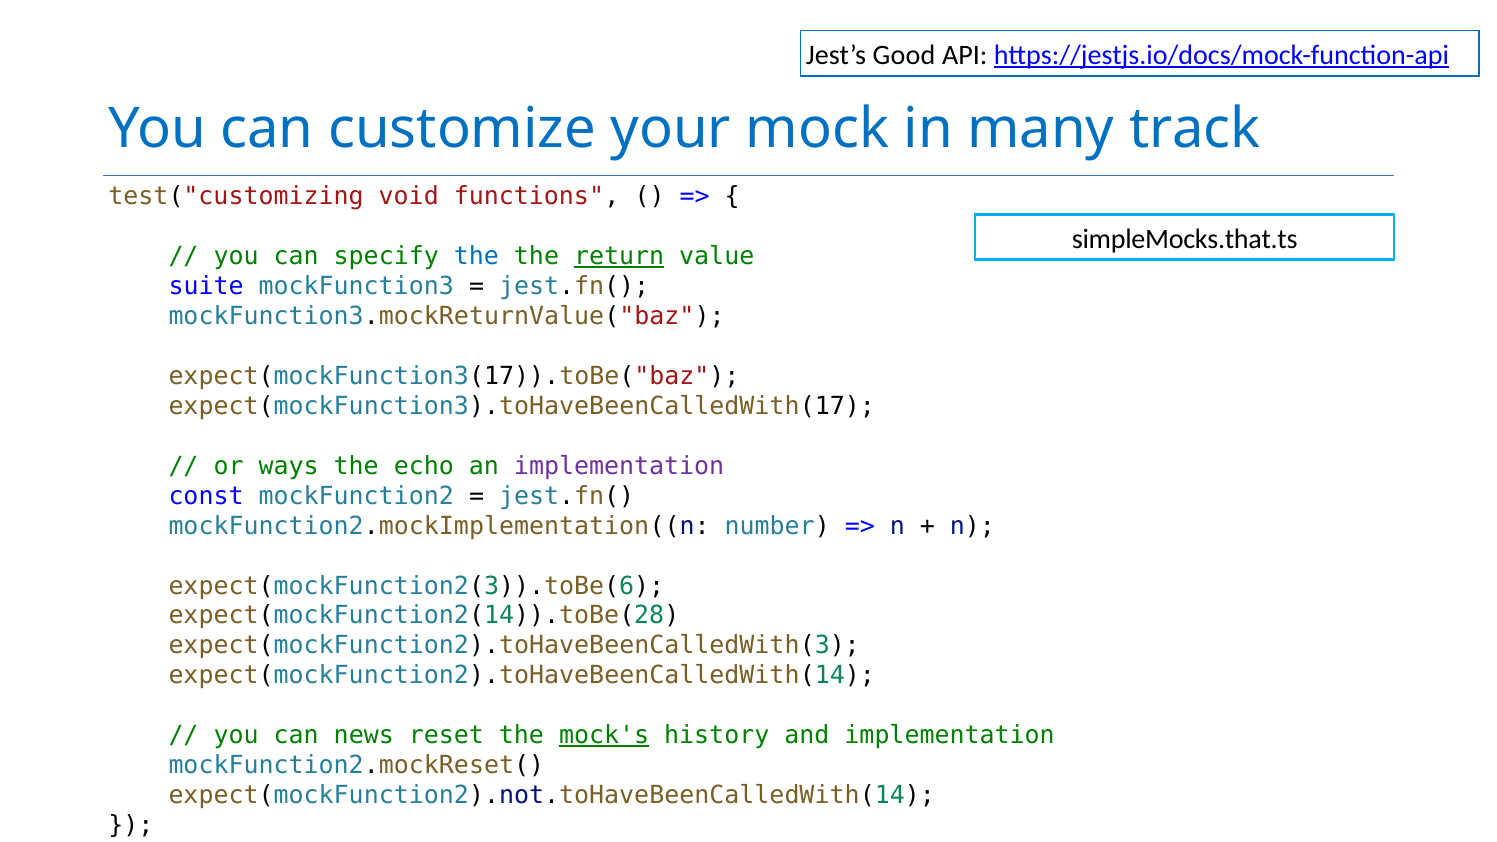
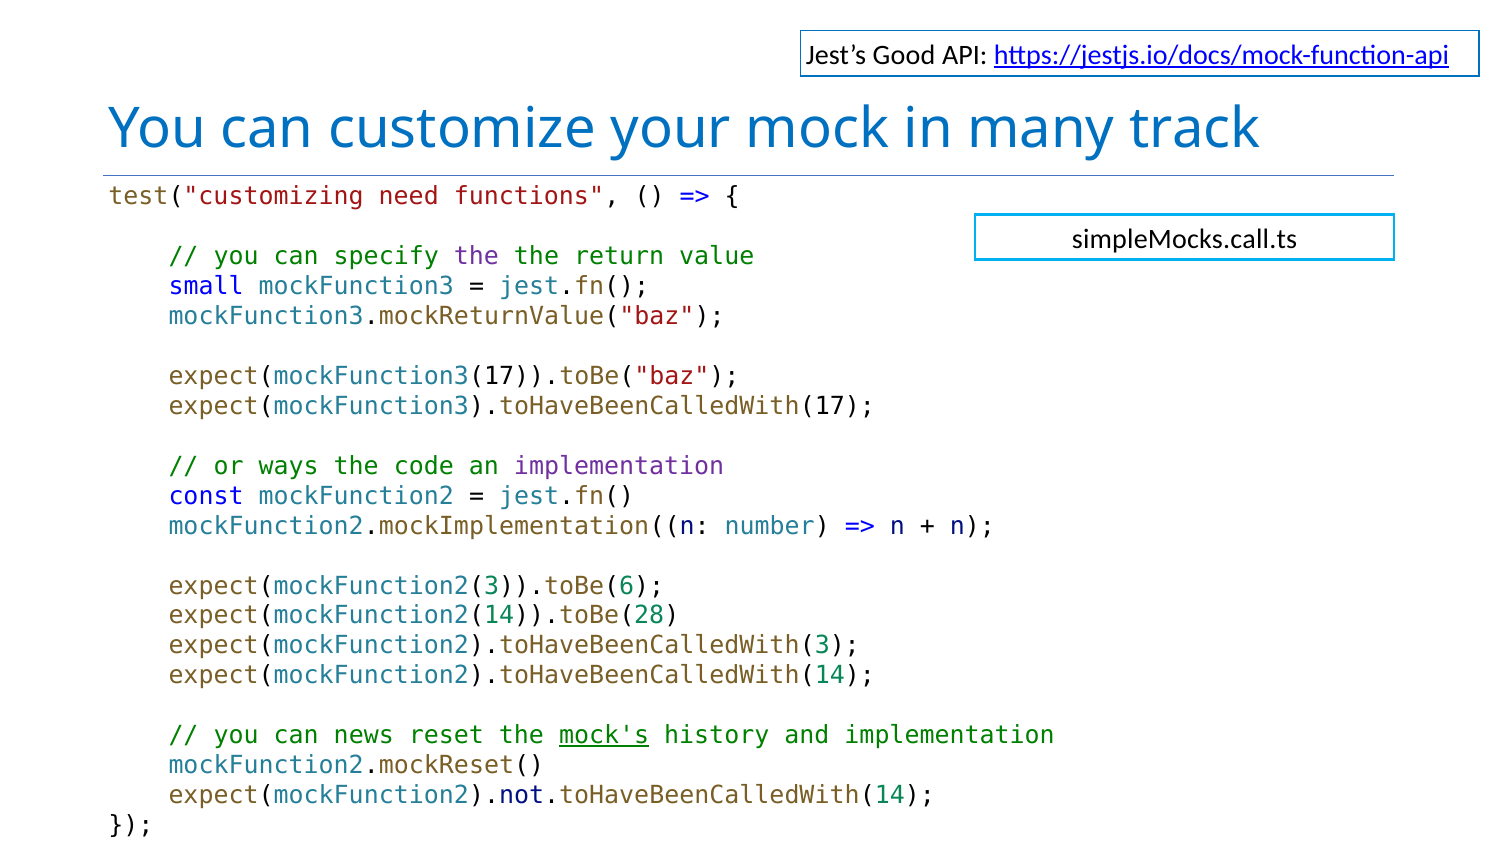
void: void -> need
simpleMocks.that.ts: simpleMocks.that.ts -> simpleMocks.call.ts
the at (476, 256) colour: blue -> purple
return underline: present -> none
suite: suite -> small
echo: echo -> code
